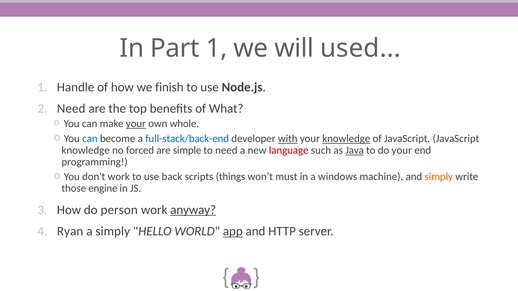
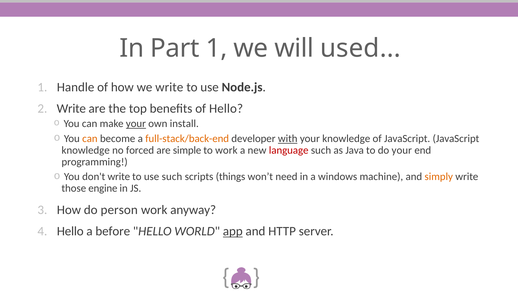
we finish: finish -> write
Need at (71, 109): Need -> Write
of What: What -> Hello
whole: whole -> install
can at (90, 139) colour: blue -> orange
full-stack/back-end colour: blue -> orange
knowledge at (346, 139) underline: present -> none
to need: need -> work
Java underline: present -> none
don't work: work -> write
use back: back -> such
must: must -> need
anyway underline: present -> none
Ryan at (70, 232): Ryan -> Hello
a simply: simply -> before
